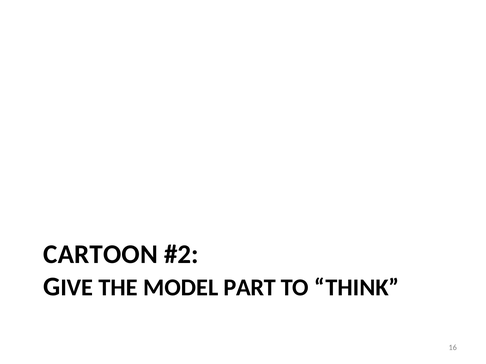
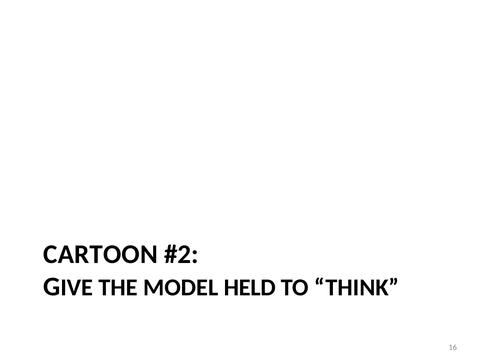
PART: PART -> HELD
